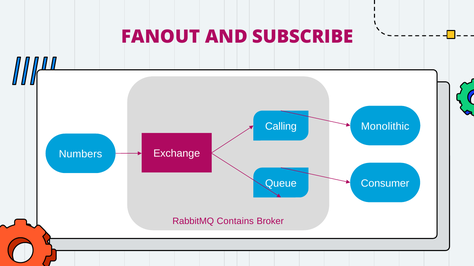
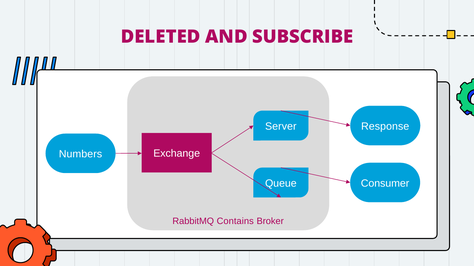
FANOUT: FANOUT -> DELETED
Calling: Calling -> Server
Monolithic: Monolithic -> Response
